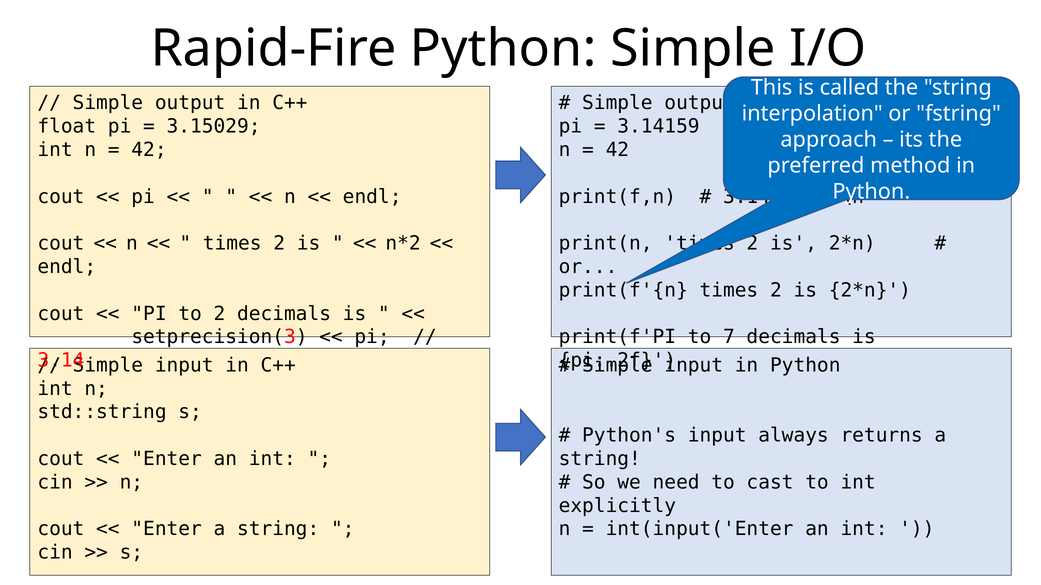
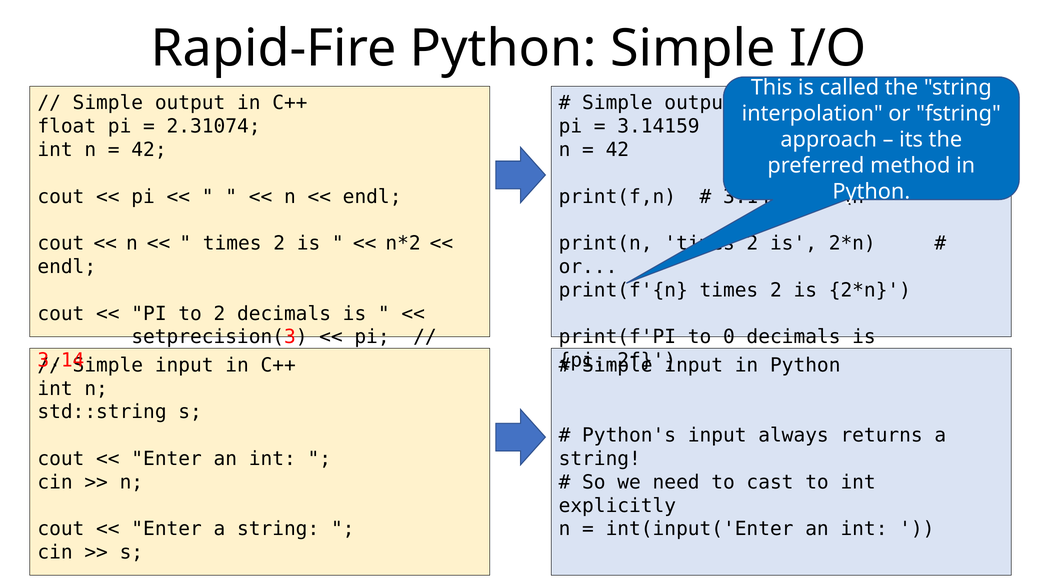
3.15029: 3.15029 -> 2.31074
7: 7 -> 0
